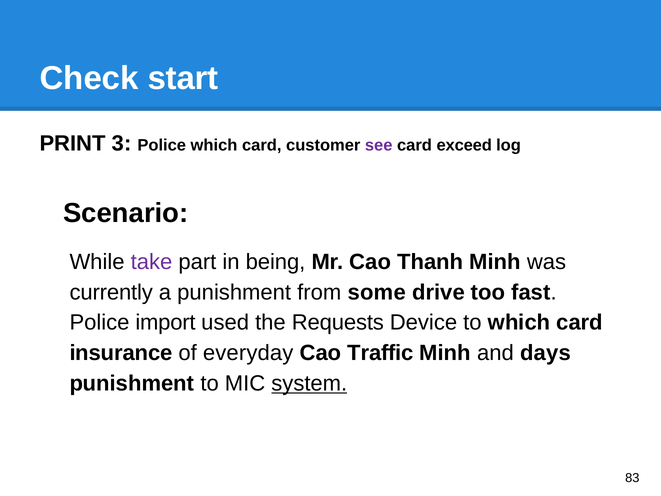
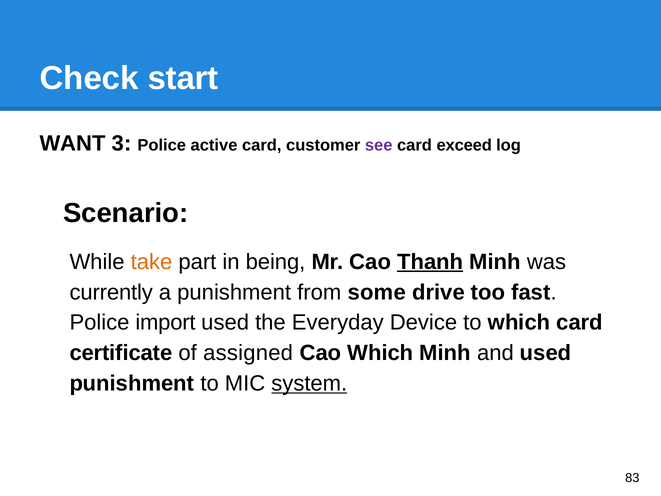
PRINT: PRINT -> WANT
Police which: which -> active
take colour: purple -> orange
Thanh underline: none -> present
Requests: Requests -> Everyday
insurance: insurance -> certificate
everyday: everyday -> assigned
Cao Traffic: Traffic -> Which
and days: days -> used
